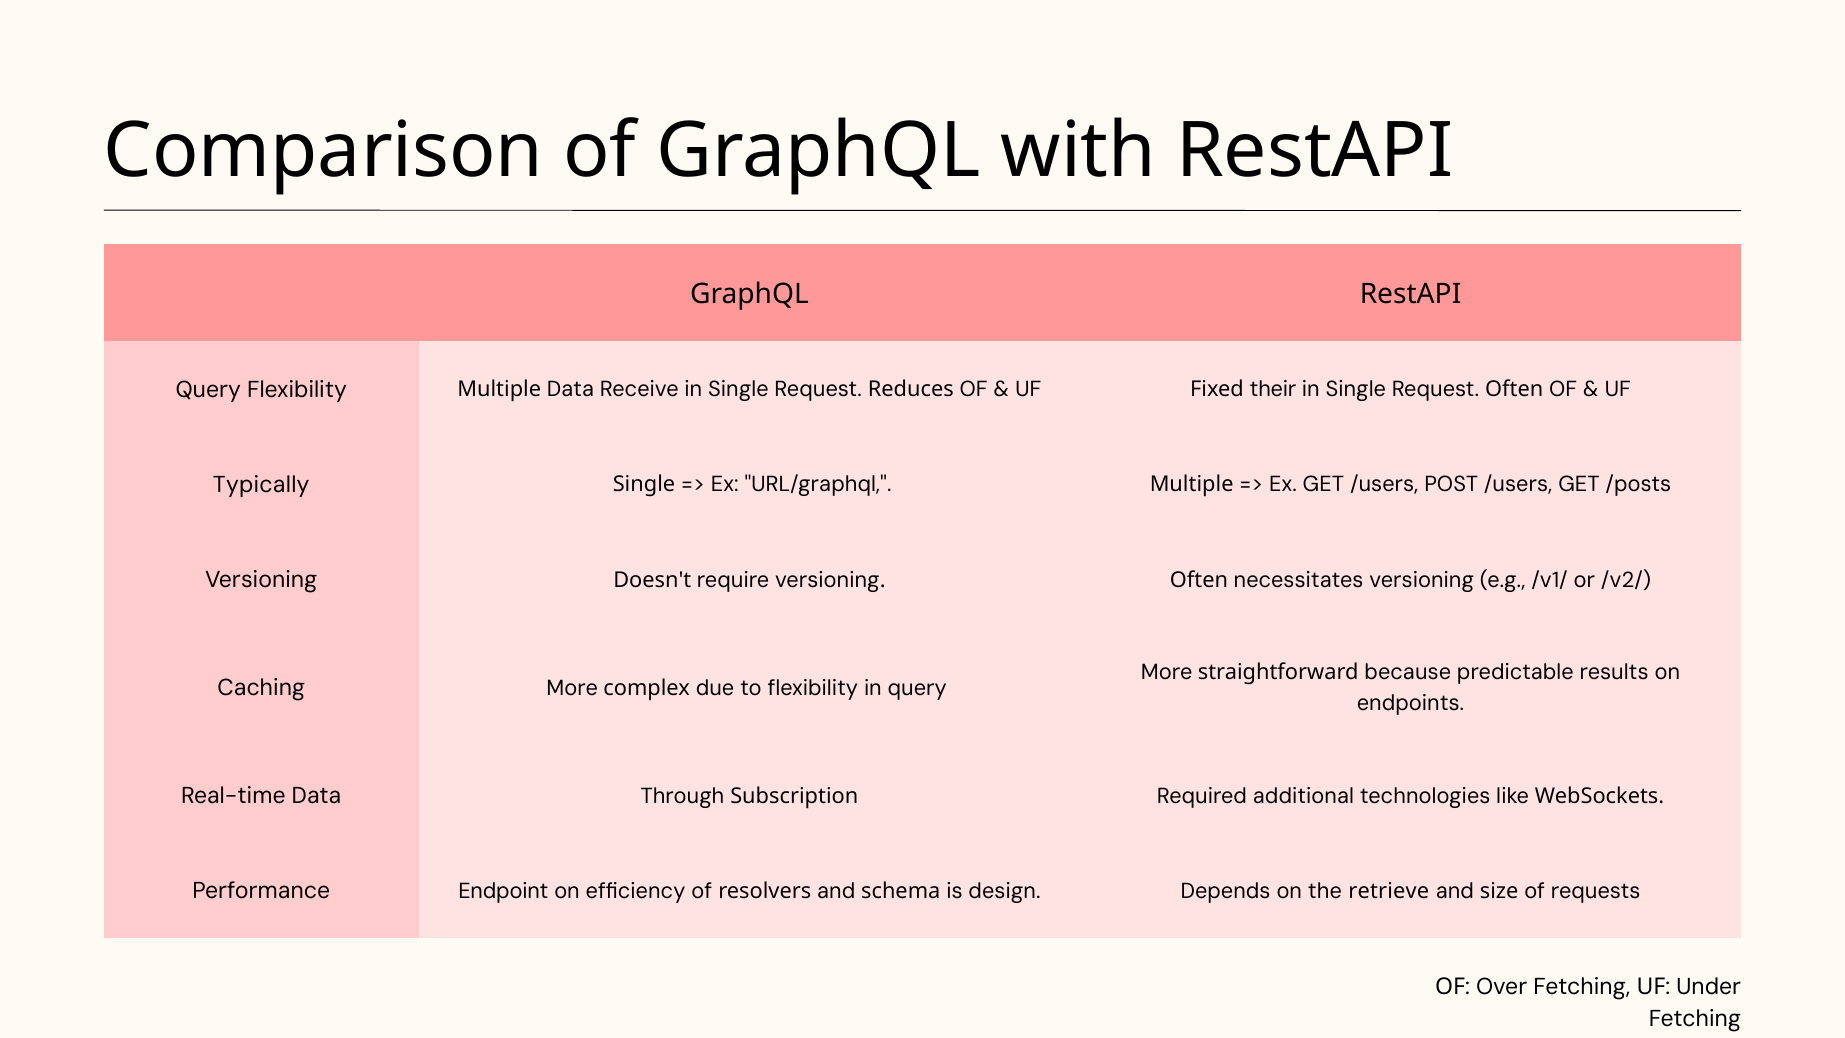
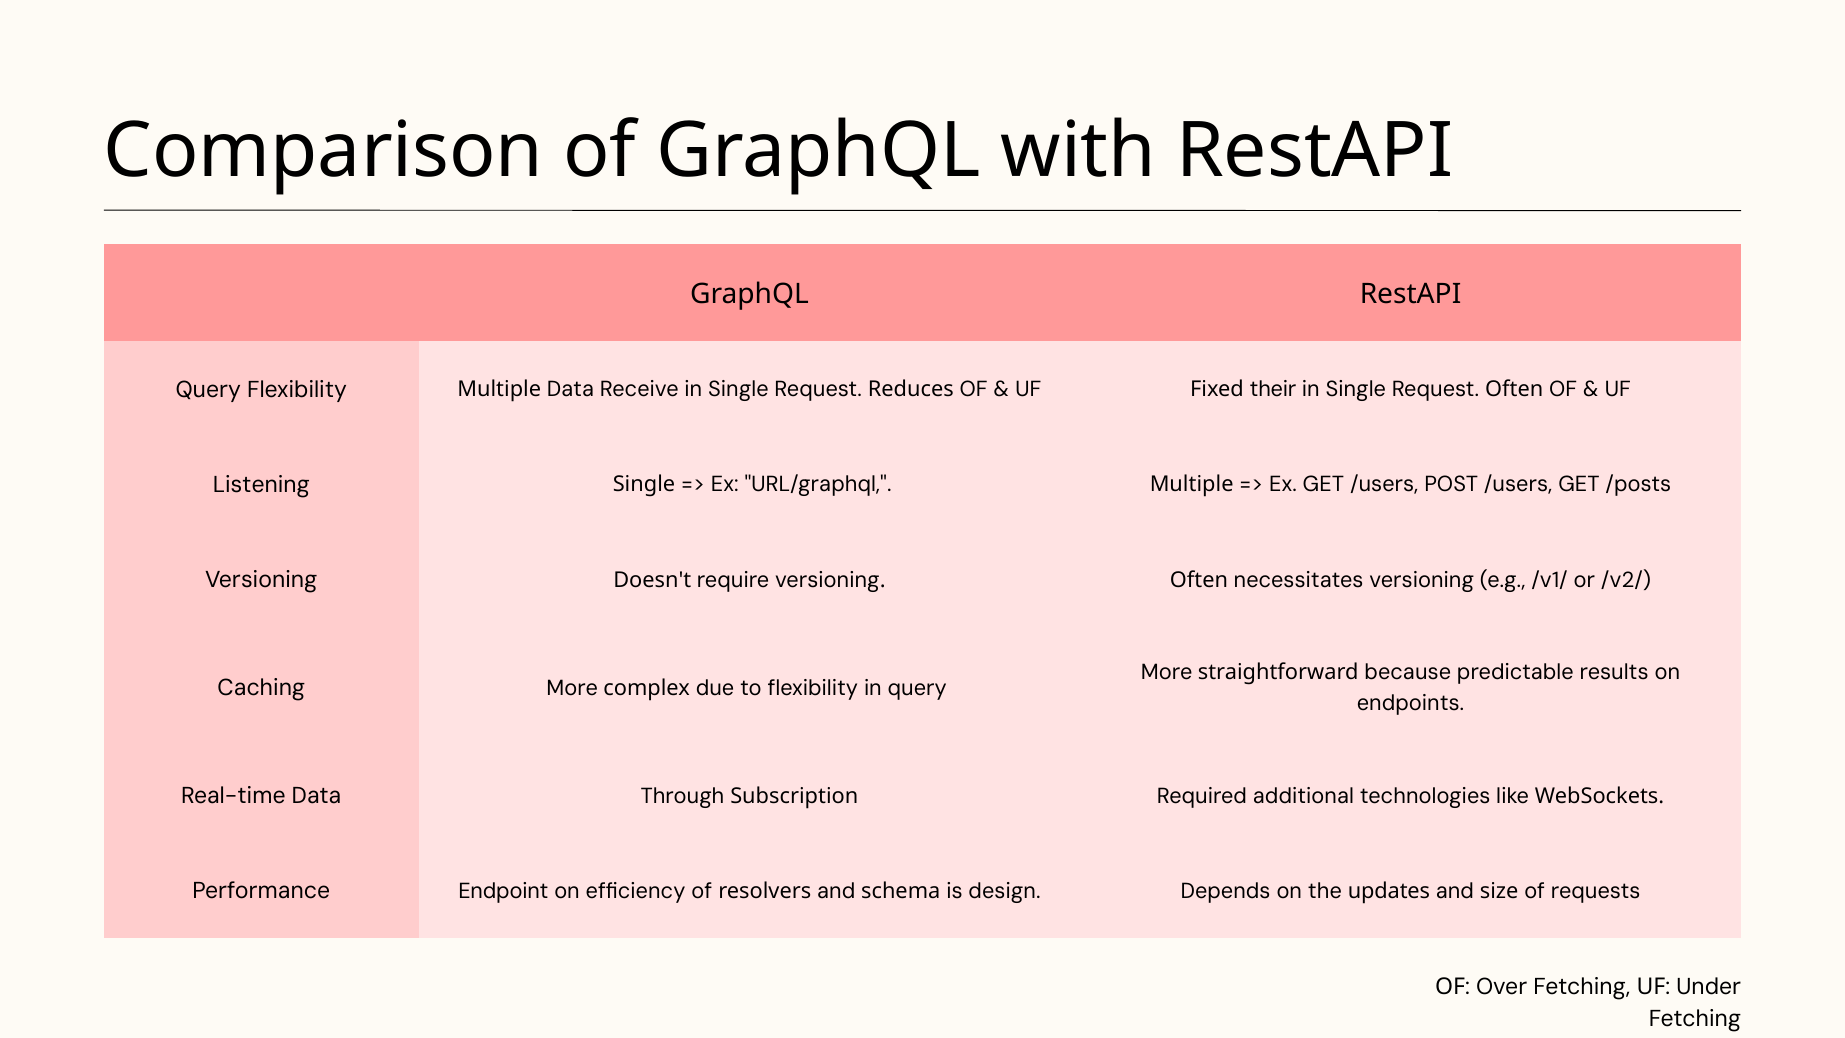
Typically: Typically -> Listening
retrieve: retrieve -> updates
